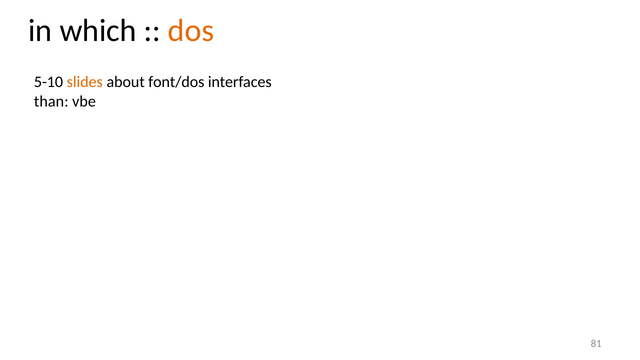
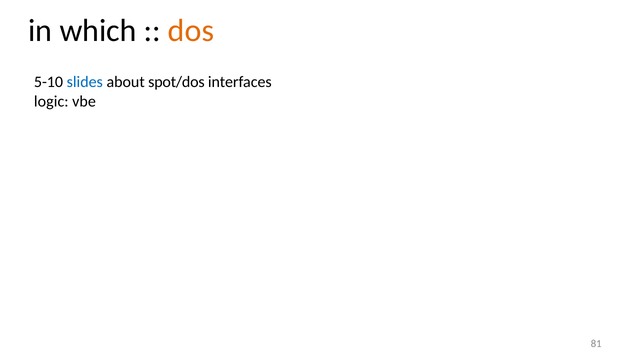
slides colour: orange -> blue
font/dos: font/dos -> spot/dos
than: than -> logic
